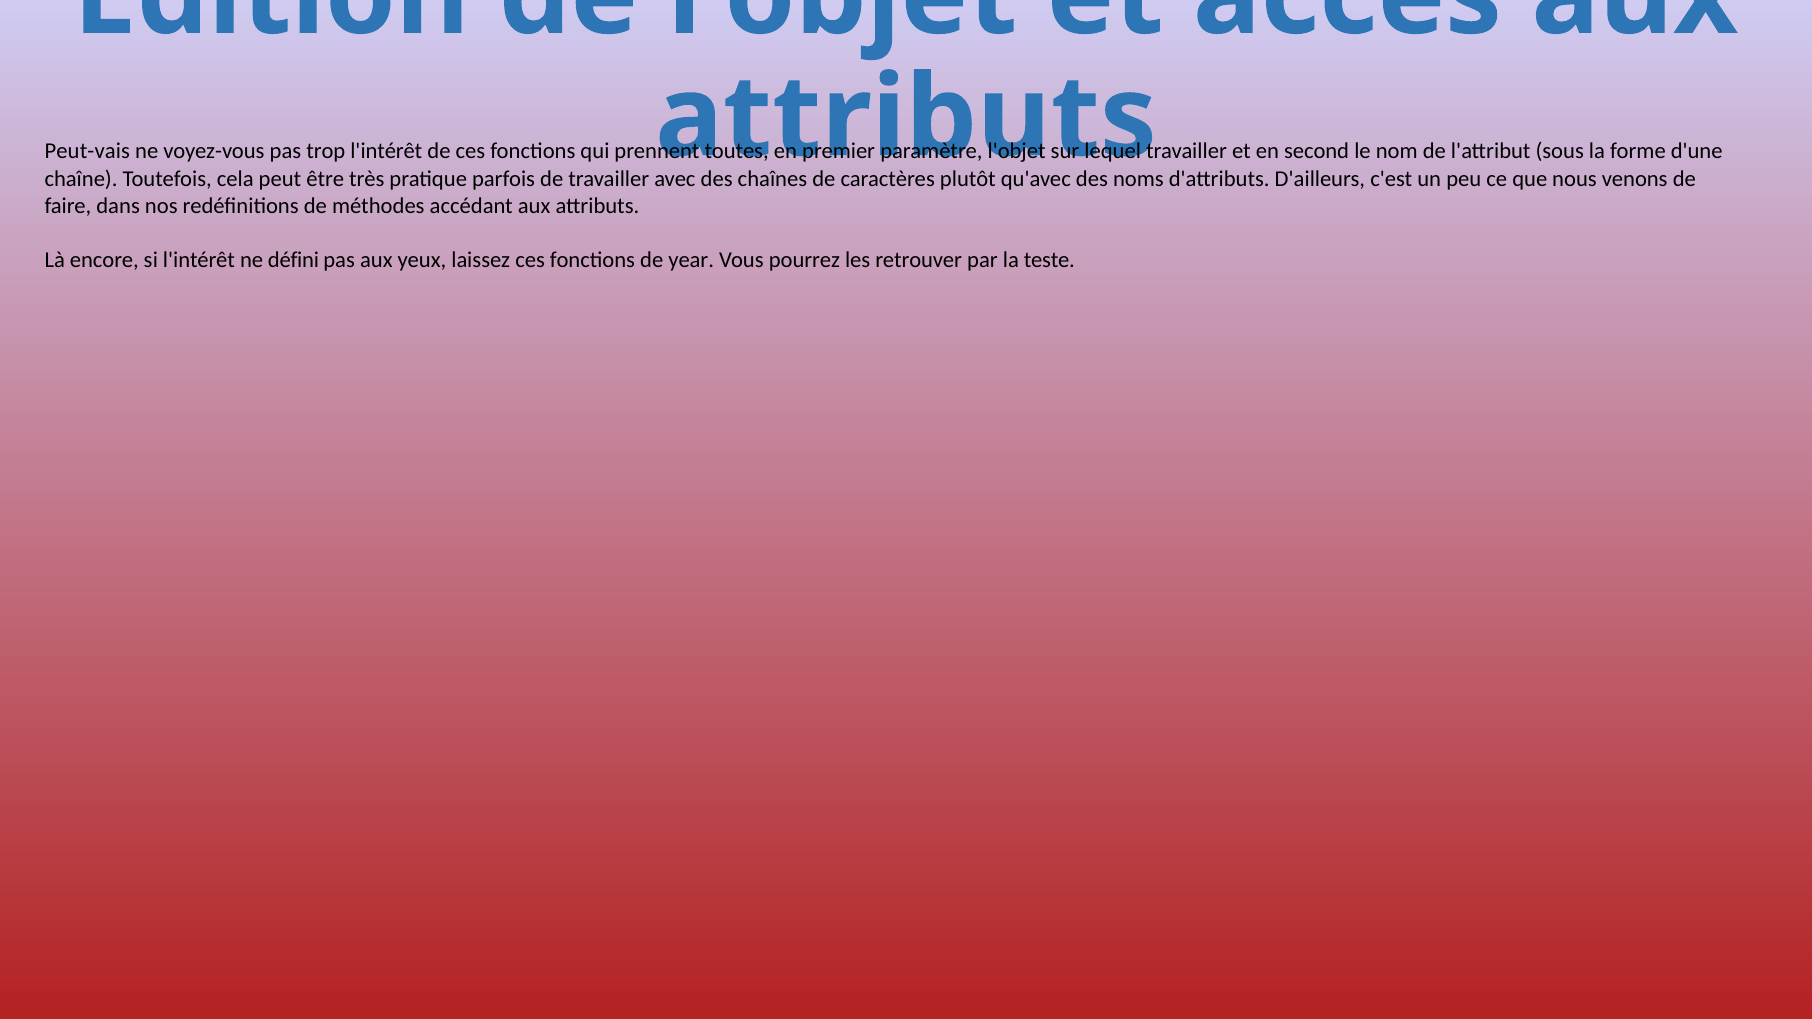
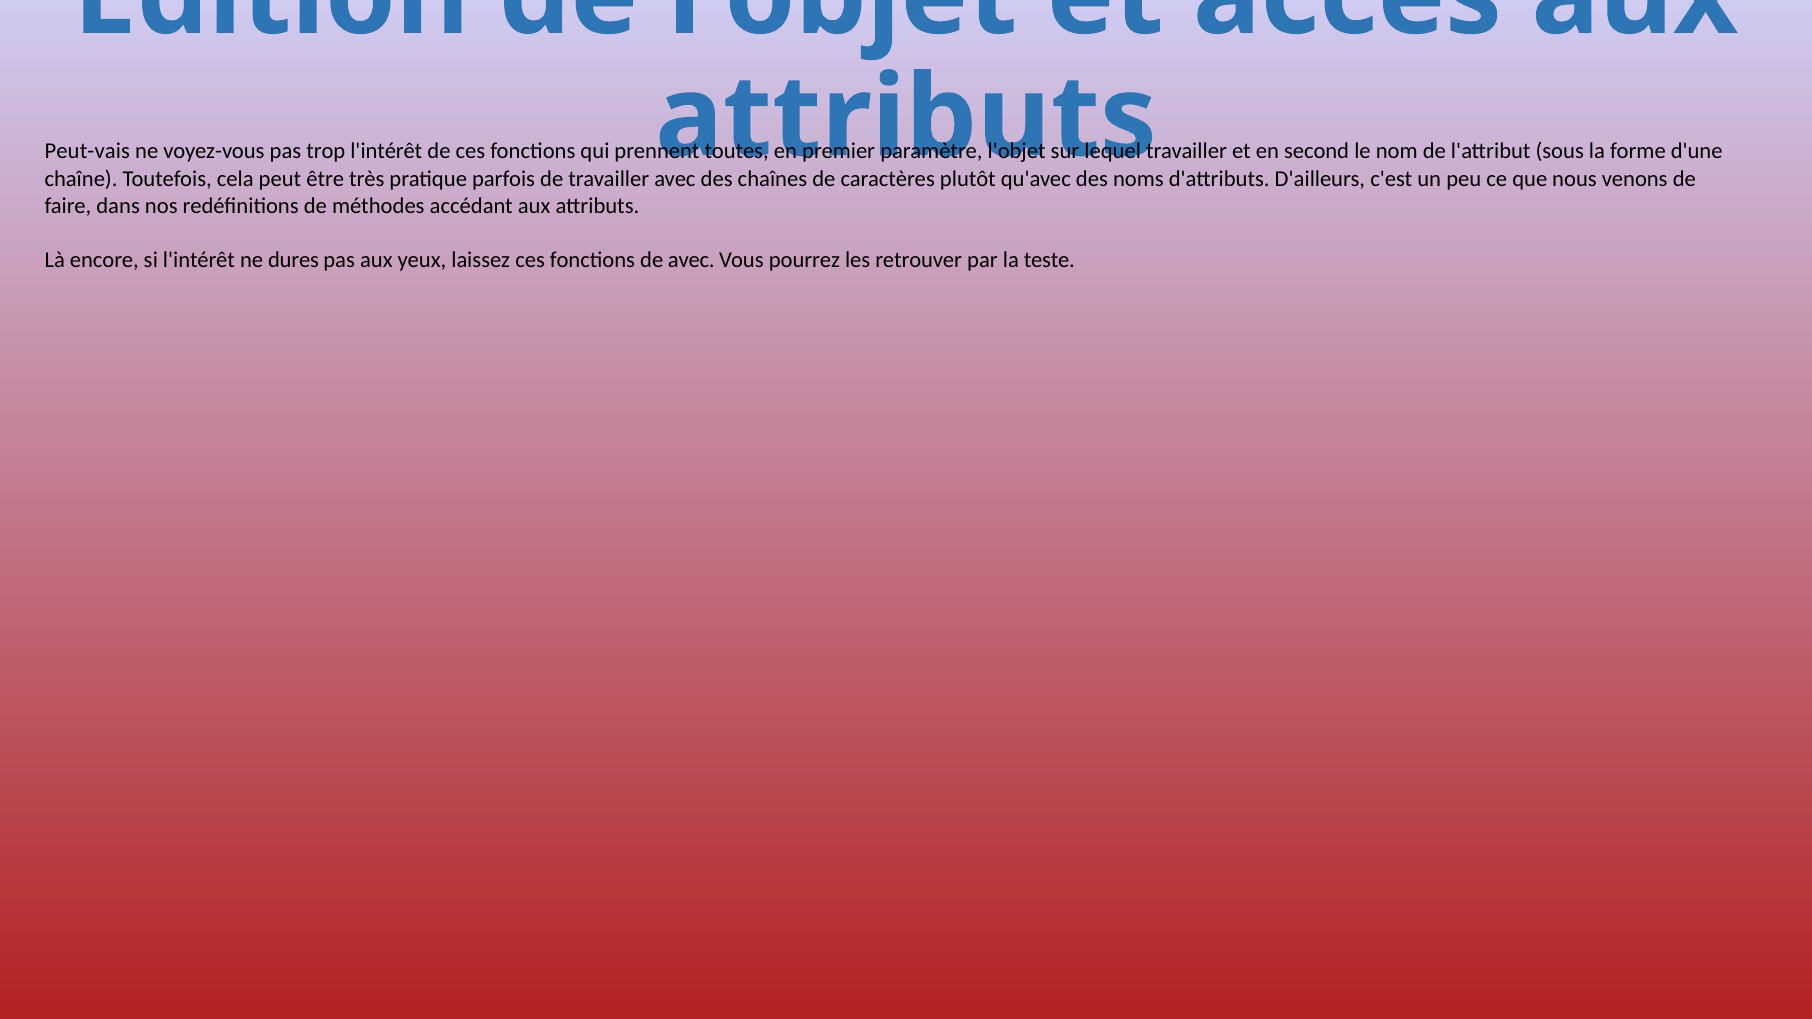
défini: défini -> dures
de year: year -> avec
